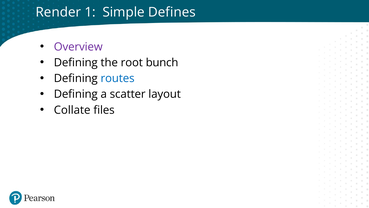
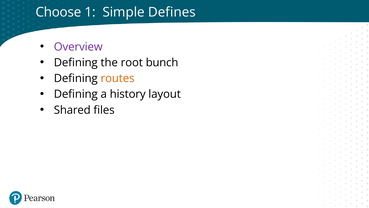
Render: Render -> Choose
routes colour: blue -> orange
scatter: scatter -> history
Collate: Collate -> Shared
